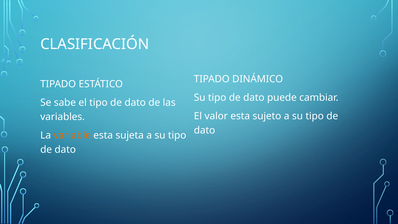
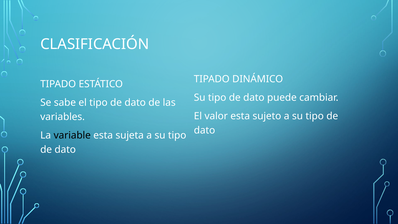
variable colour: orange -> black
